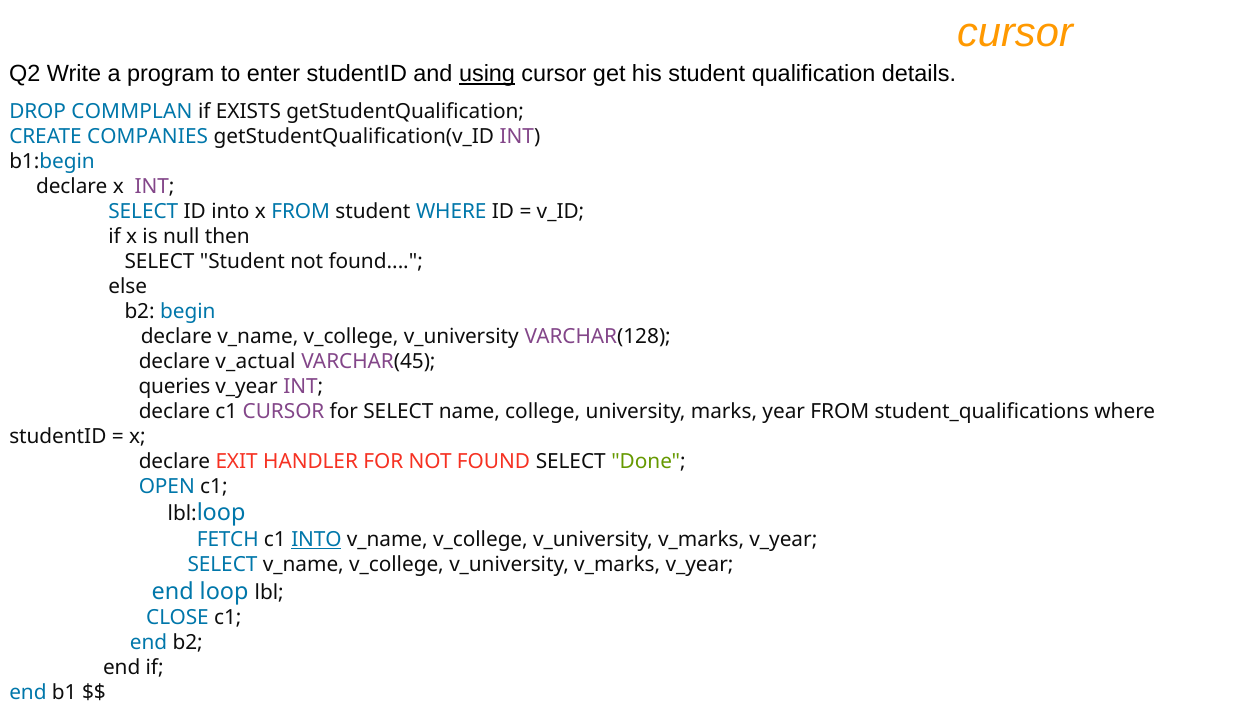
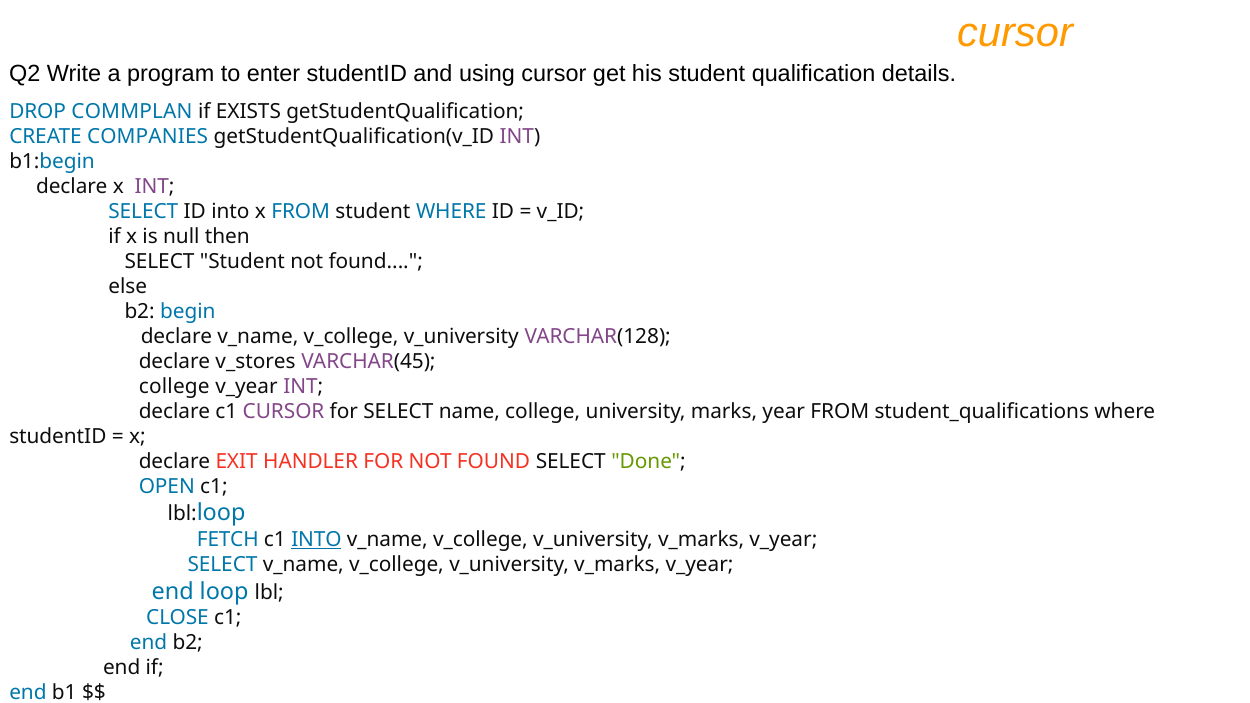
using underline: present -> none
v_actual: v_actual -> v_stores
queries at (174, 387): queries -> college
